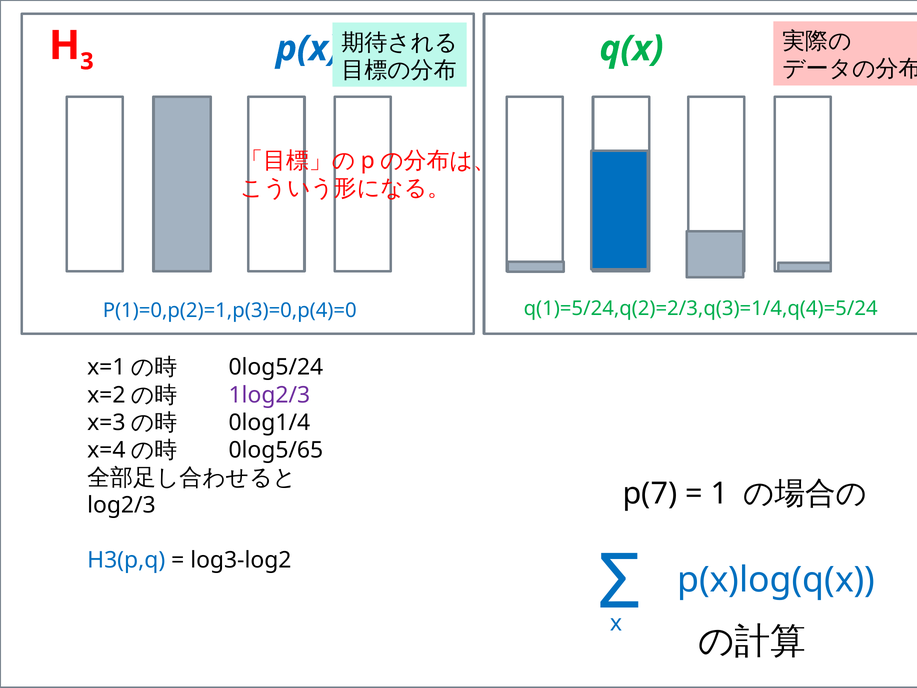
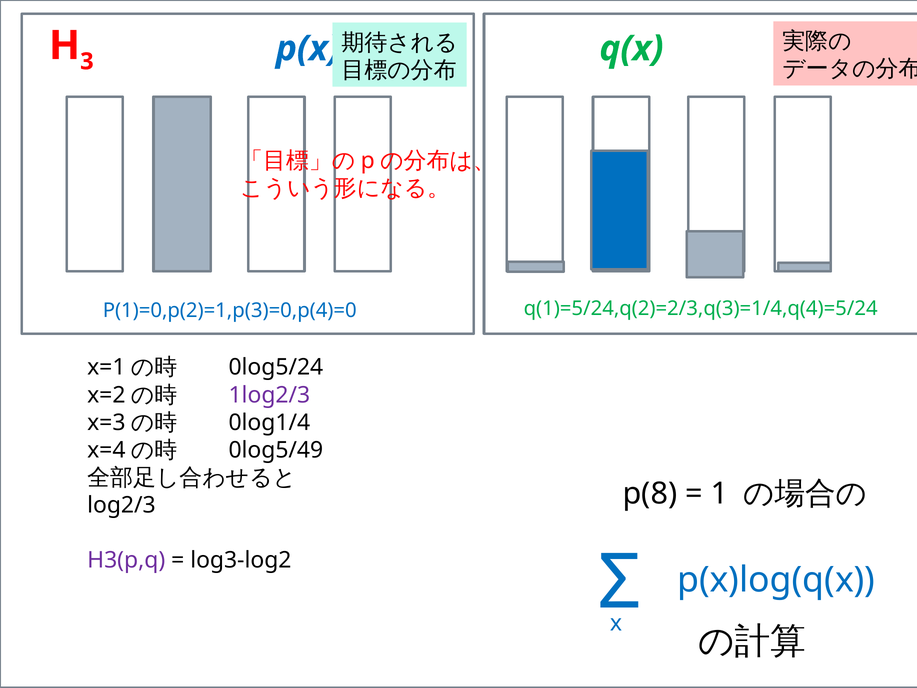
0log5/65: 0log5/65 -> 0log5/49
p(7: p(7 -> p(8
H3(p,q colour: blue -> purple
